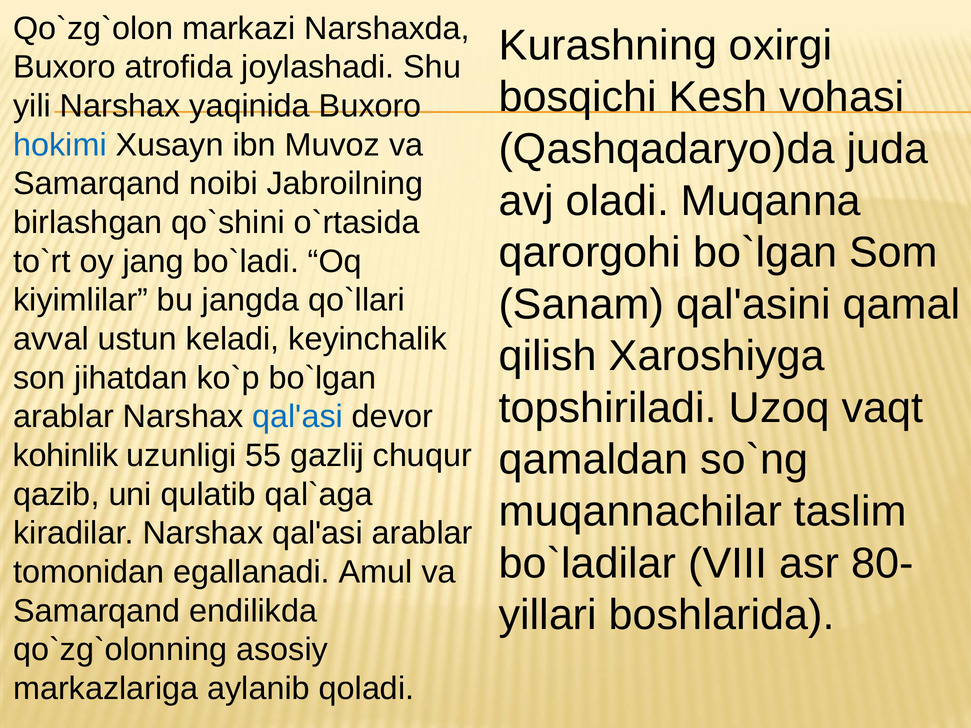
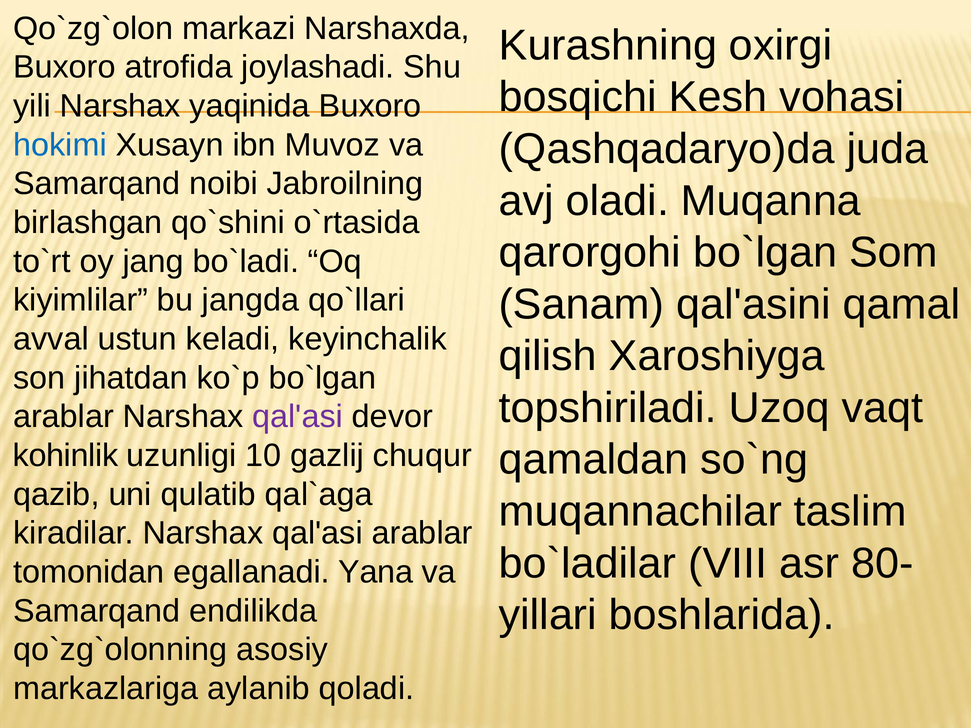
qal'asi at (298, 417) colour: blue -> purple
55: 55 -> 10
Amul: Amul -> Yana
